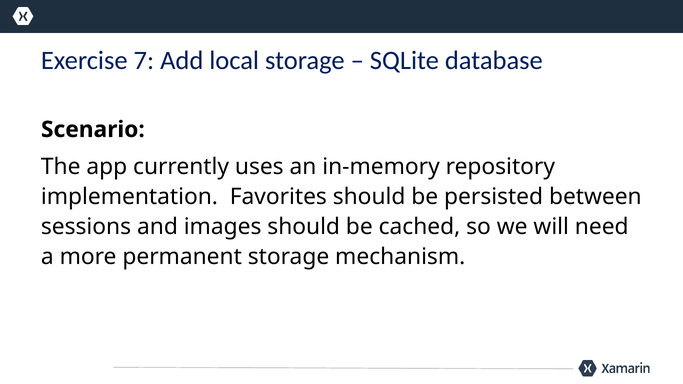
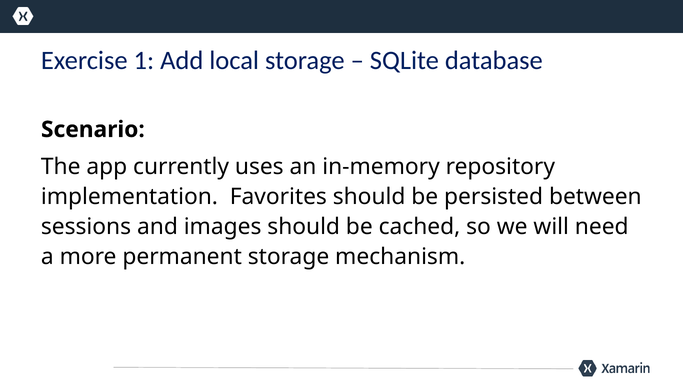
7: 7 -> 1
